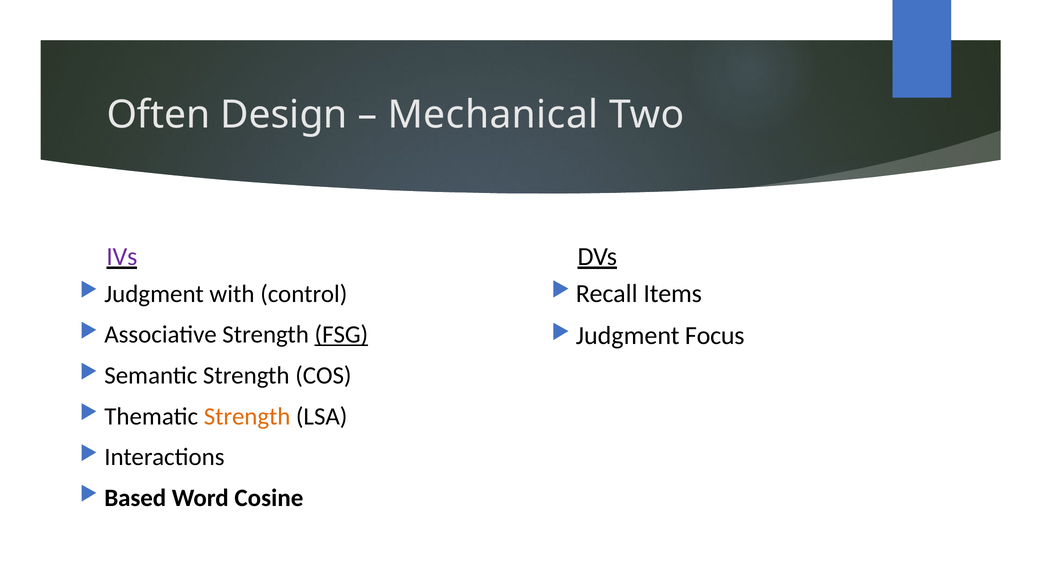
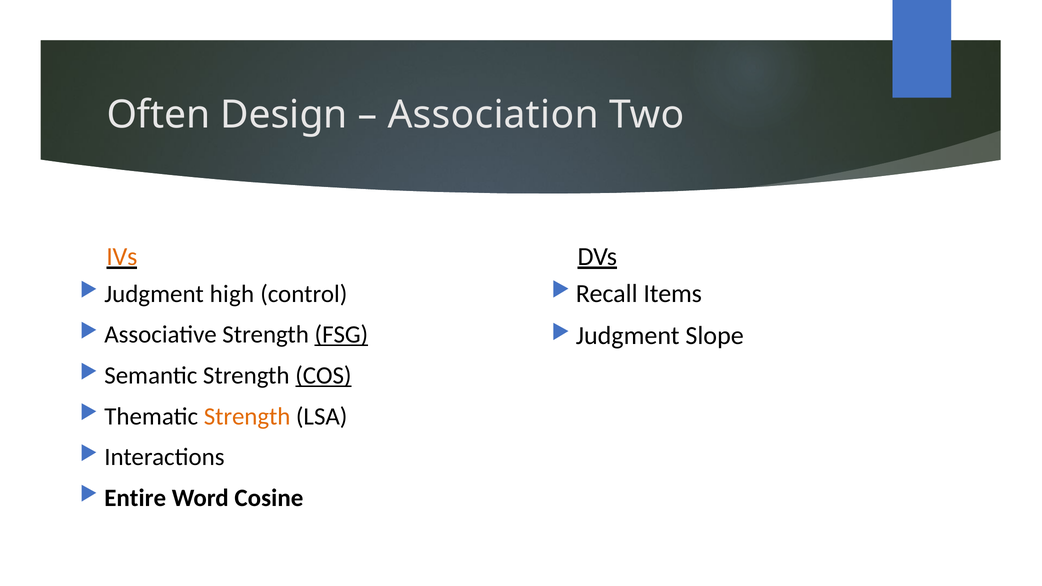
Mechanical: Mechanical -> Association
IVs colour: purple -> orange
with: with -> high
Focus: Focus -> Slope
COS underline: none -> present
Based: Based -> Entire
